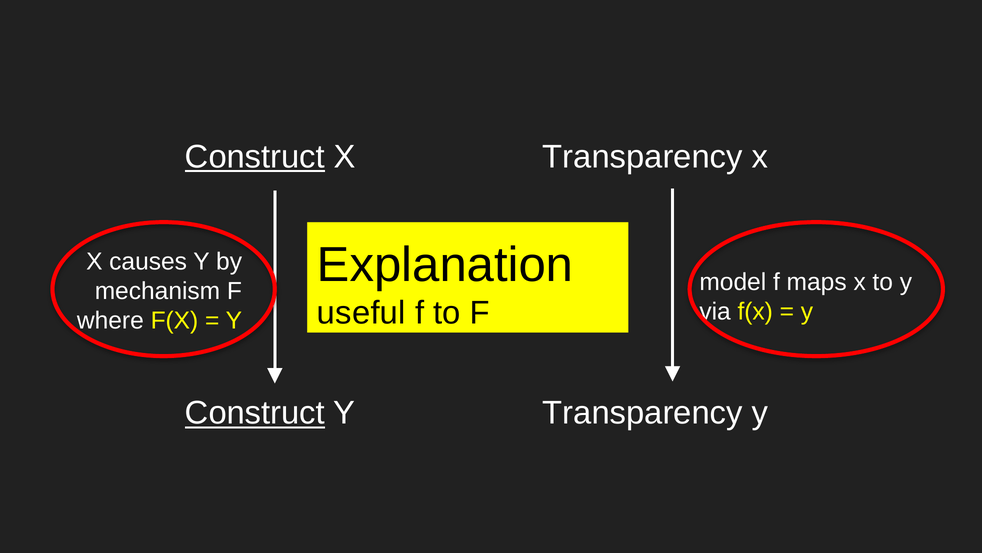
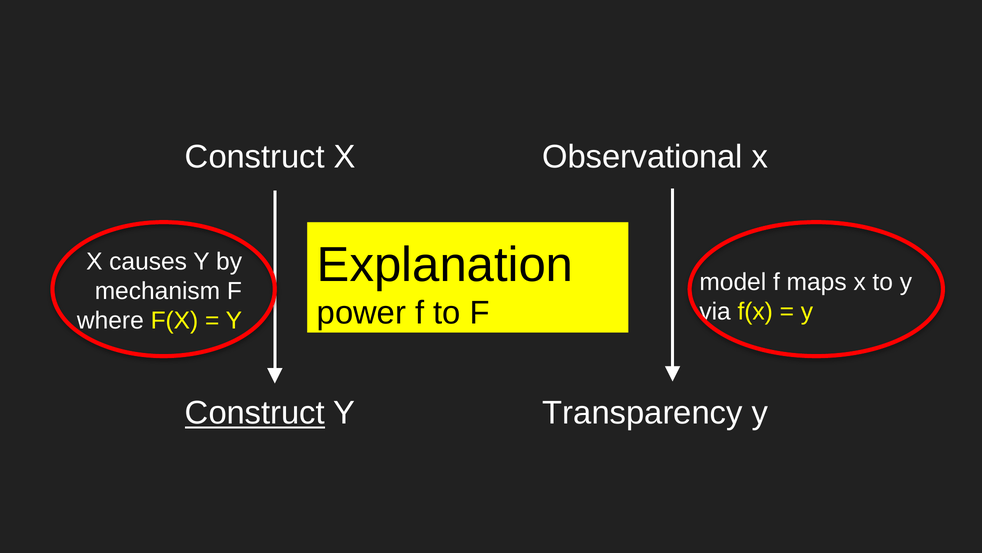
Construct at (255, 157) underline: present -> none
Transparency at (643, 157): Transparency -> Observational
useful: useful -> power
